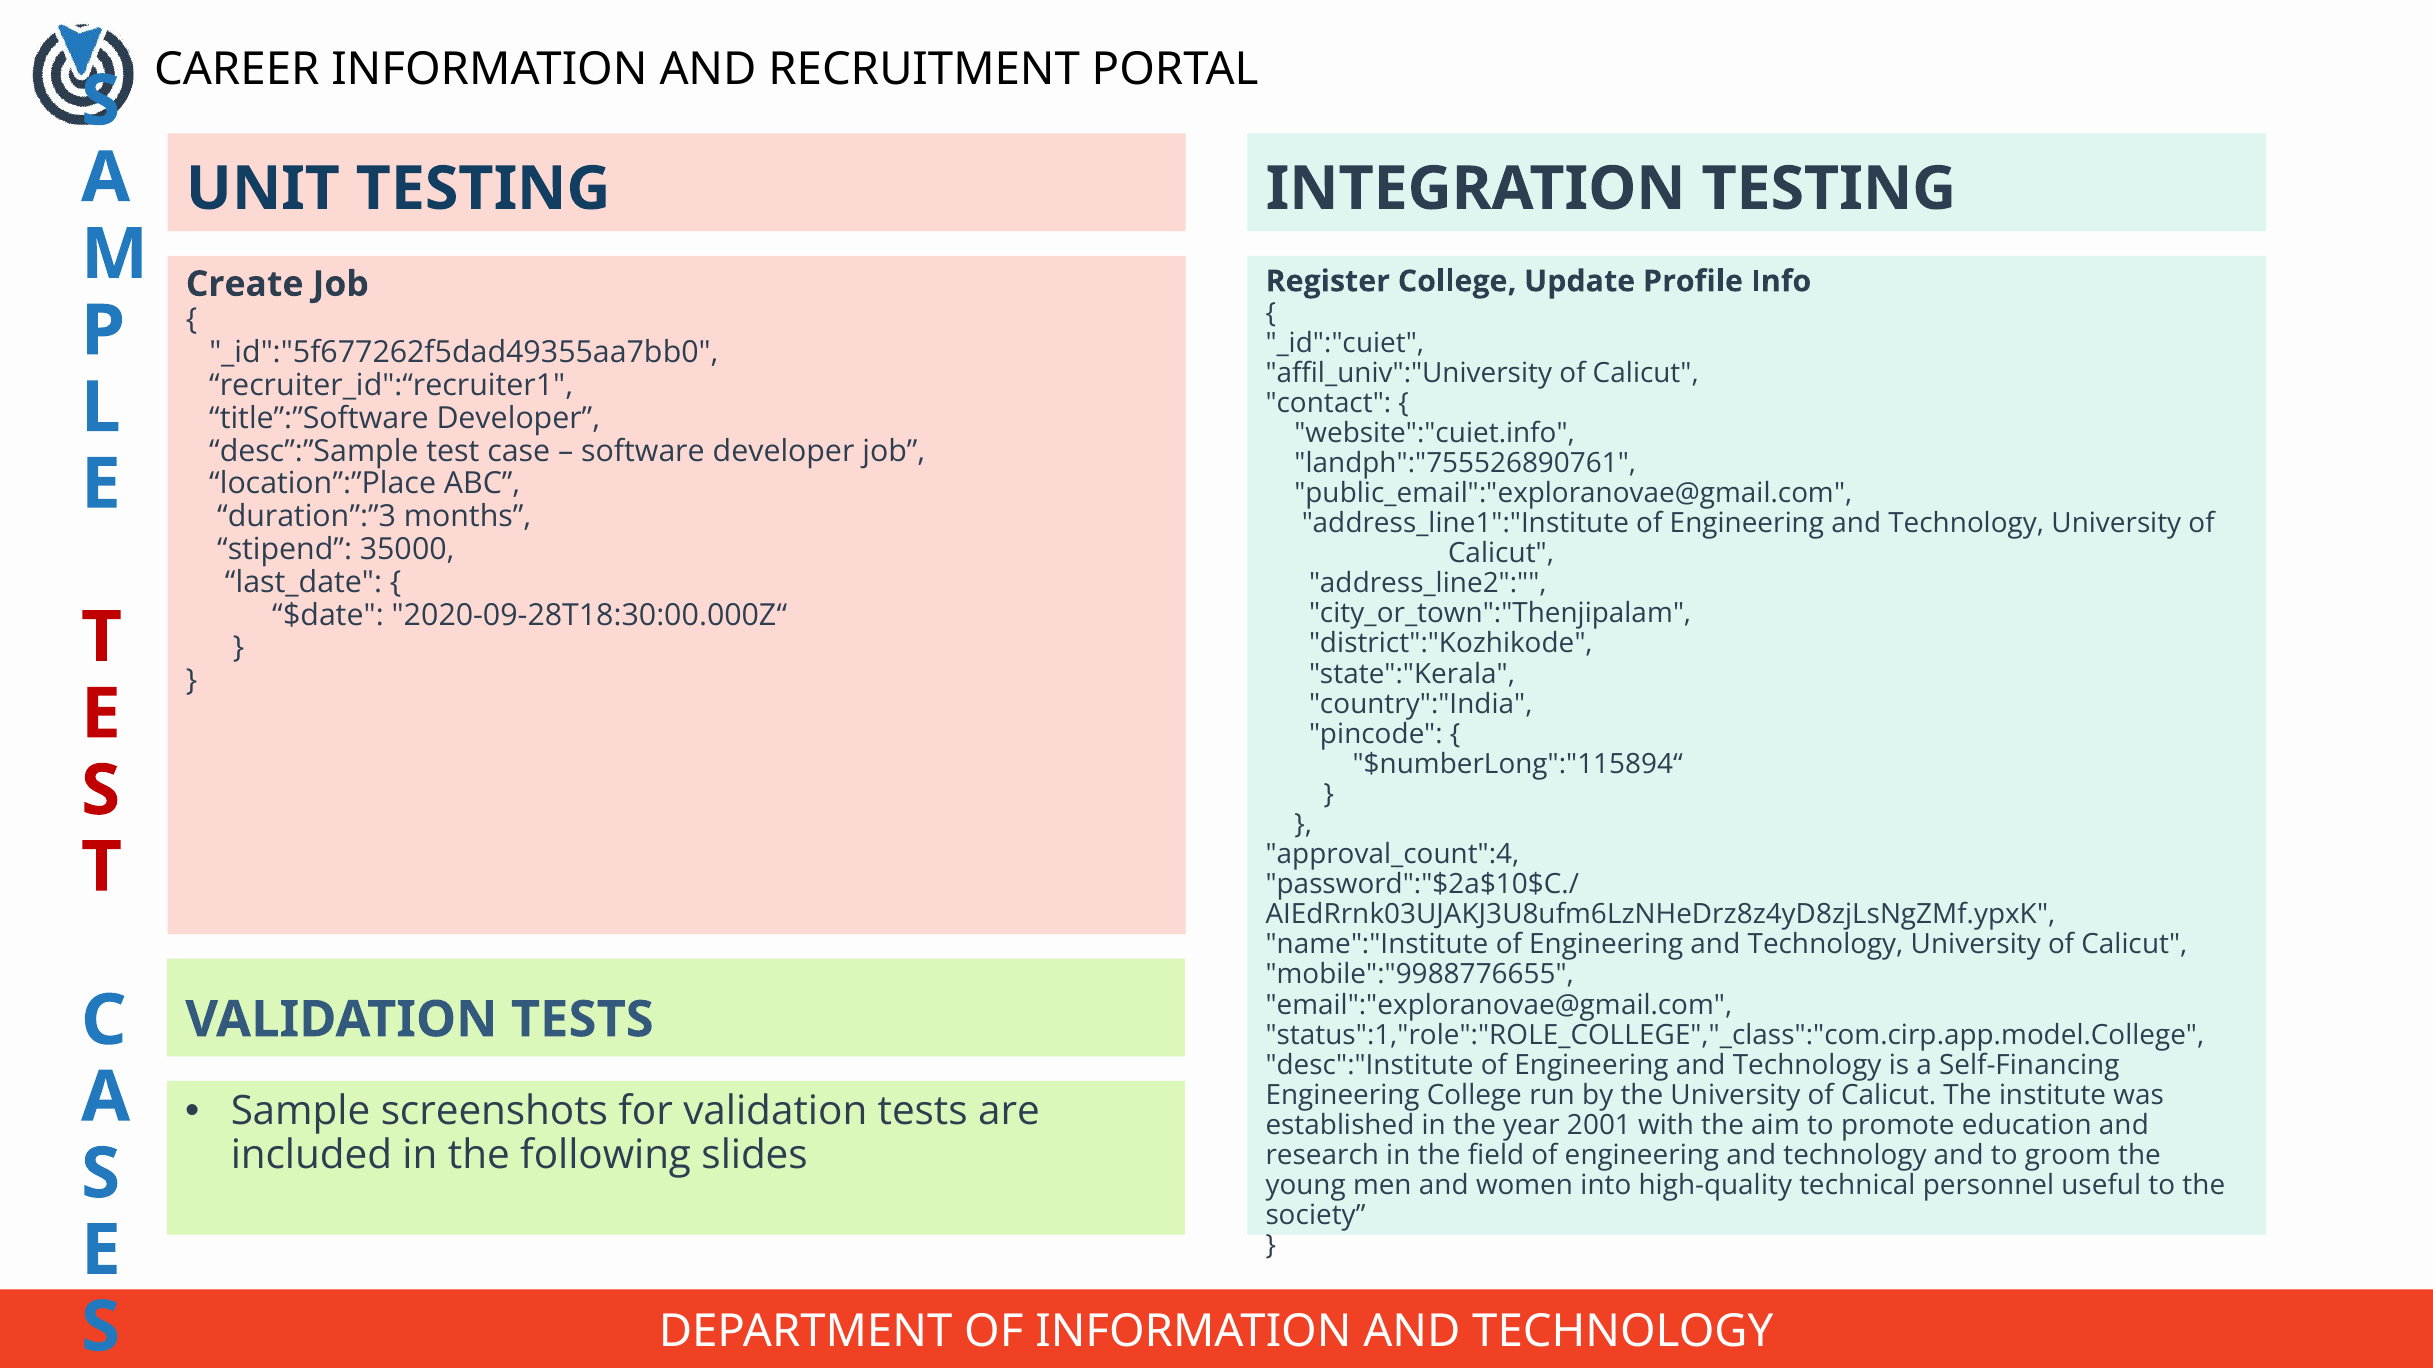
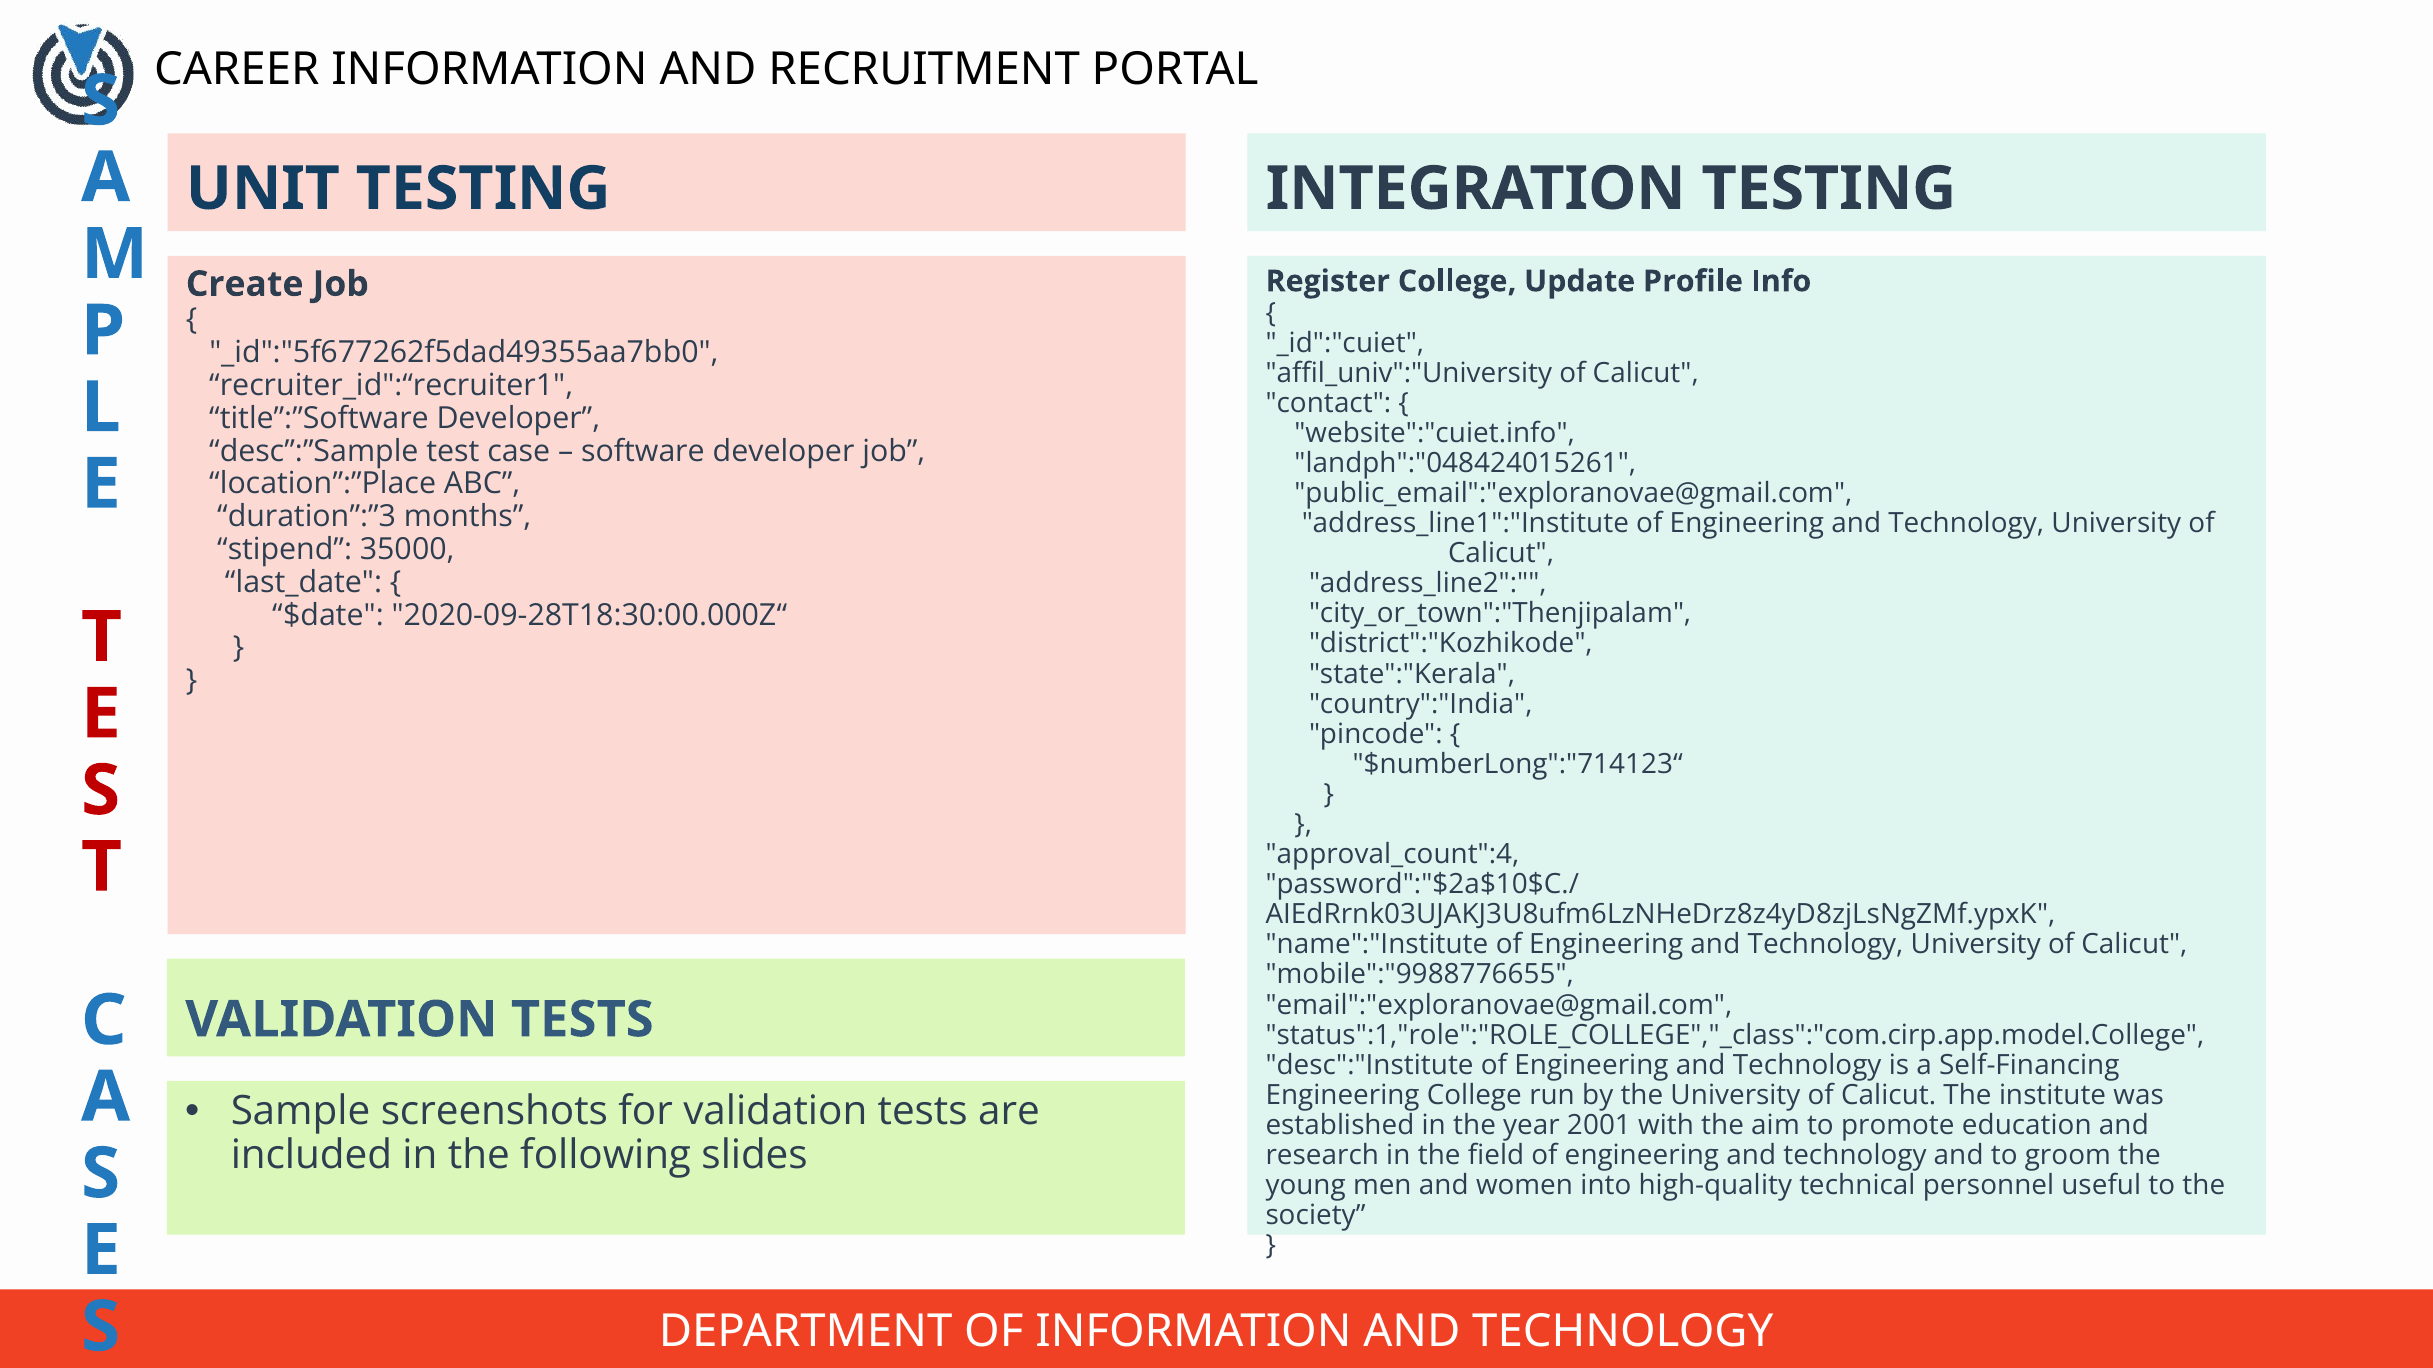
landph":"755526890761: landph":"755526890761 -> landph":"048424015261
$numberLong":"115894“: $numberLong":"115894“ -> $numberLong":"714123“
